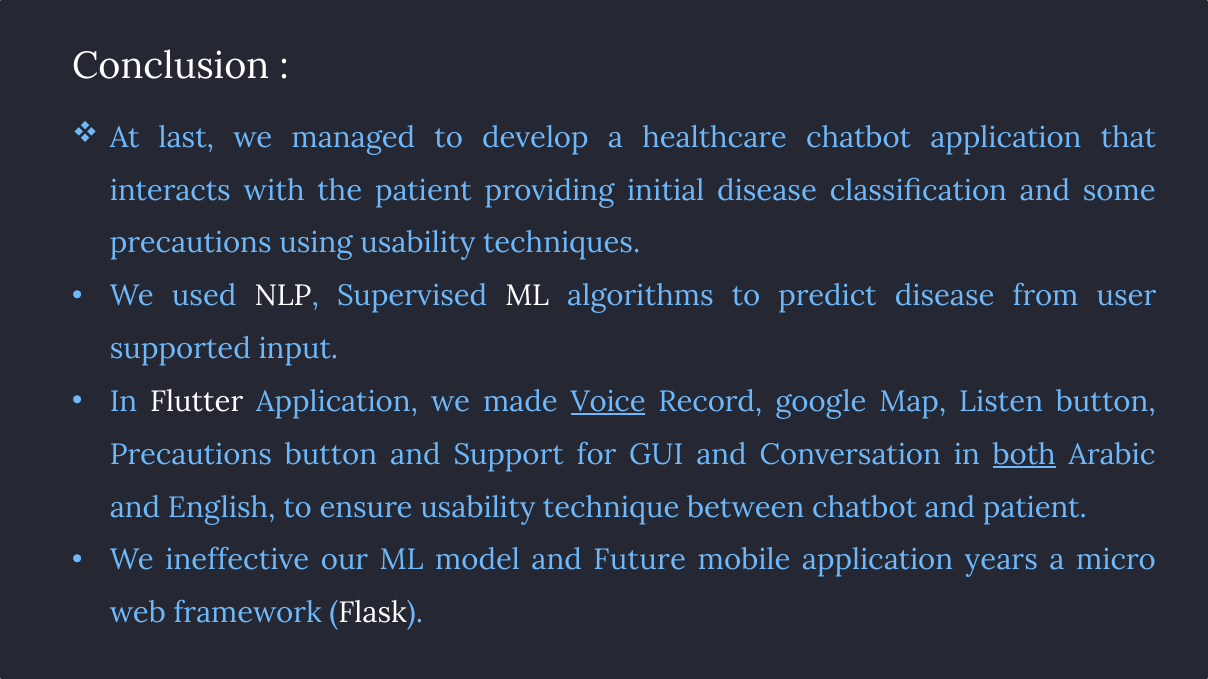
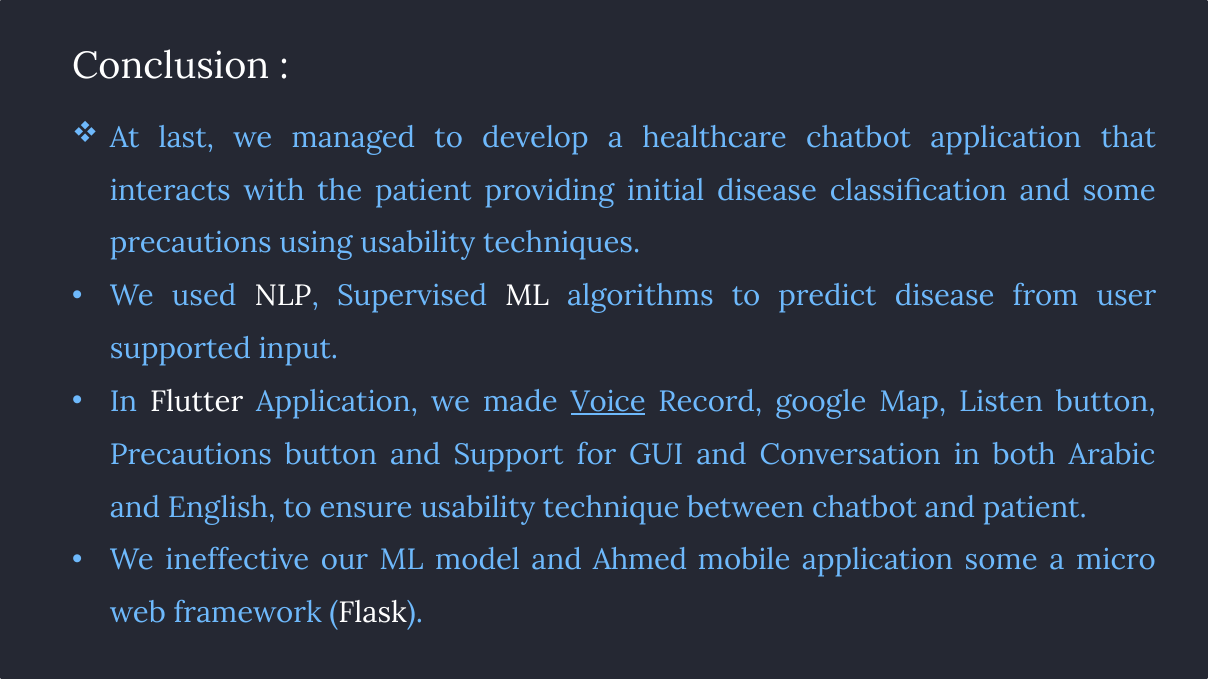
both underline: present -> none
Future: Future -> Ahmed
application years: years -> some
